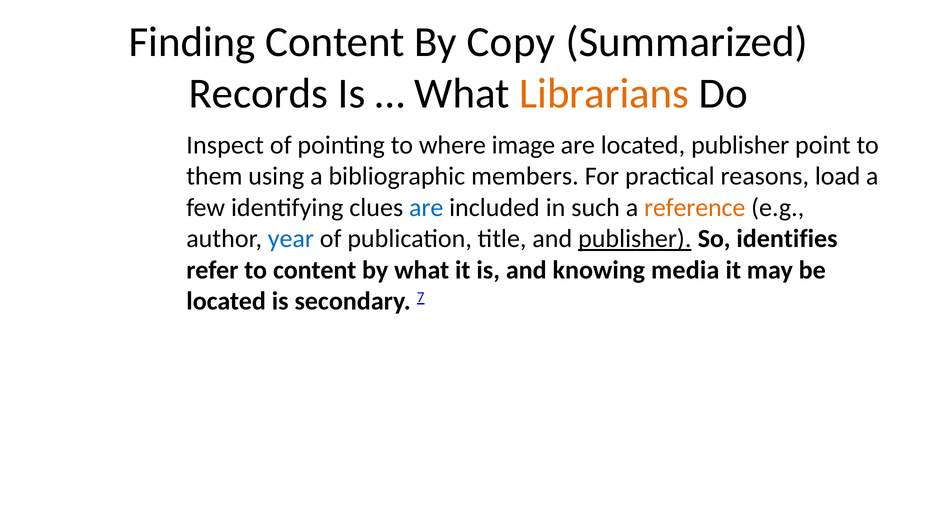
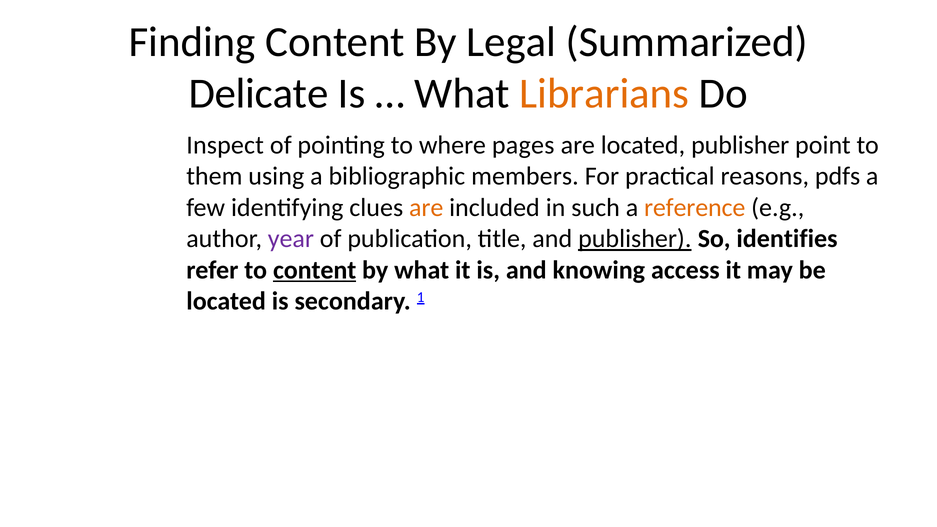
Copy: Copy -> Legal
Records: Records -> Delicate
image: image -> pages
load: load -> pdfs
are at (426, 208) colour: blue -> orange
year colour: blue -> purple
content at (315, 270) underline: none -> present
media: media -> access
7: 7 -> 1
